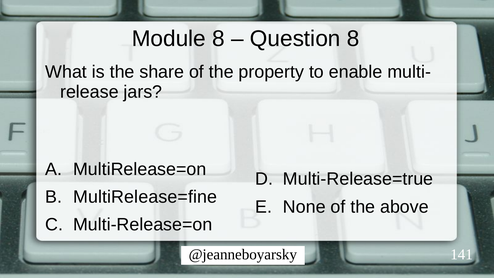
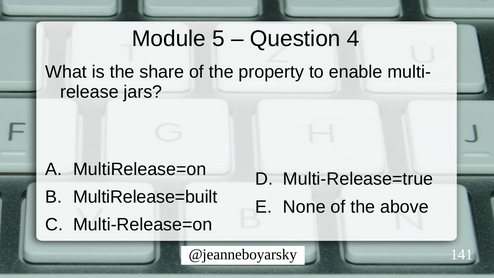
Module 8: 8 -> 5
Question 8: 8 -> 4
MultiRelease=fine: MultiRelease=fine -> MultiRelease=built
